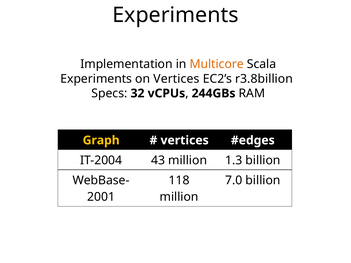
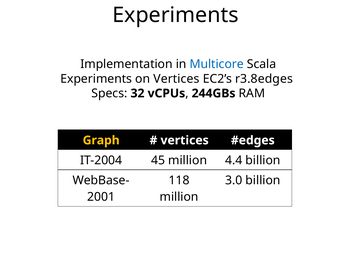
Multicore colour: orange -> blue
r3.8billion: r3.8billion -> r3.8edges
43: 43 -> 45
1.3: 1.3 -> 4.4
7.0: 7.0 -> 3.0
